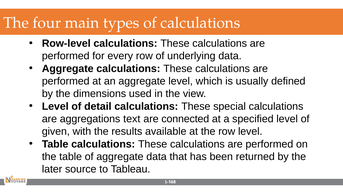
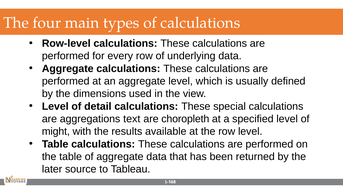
connected: connected -> choropleth
given: given -> might
